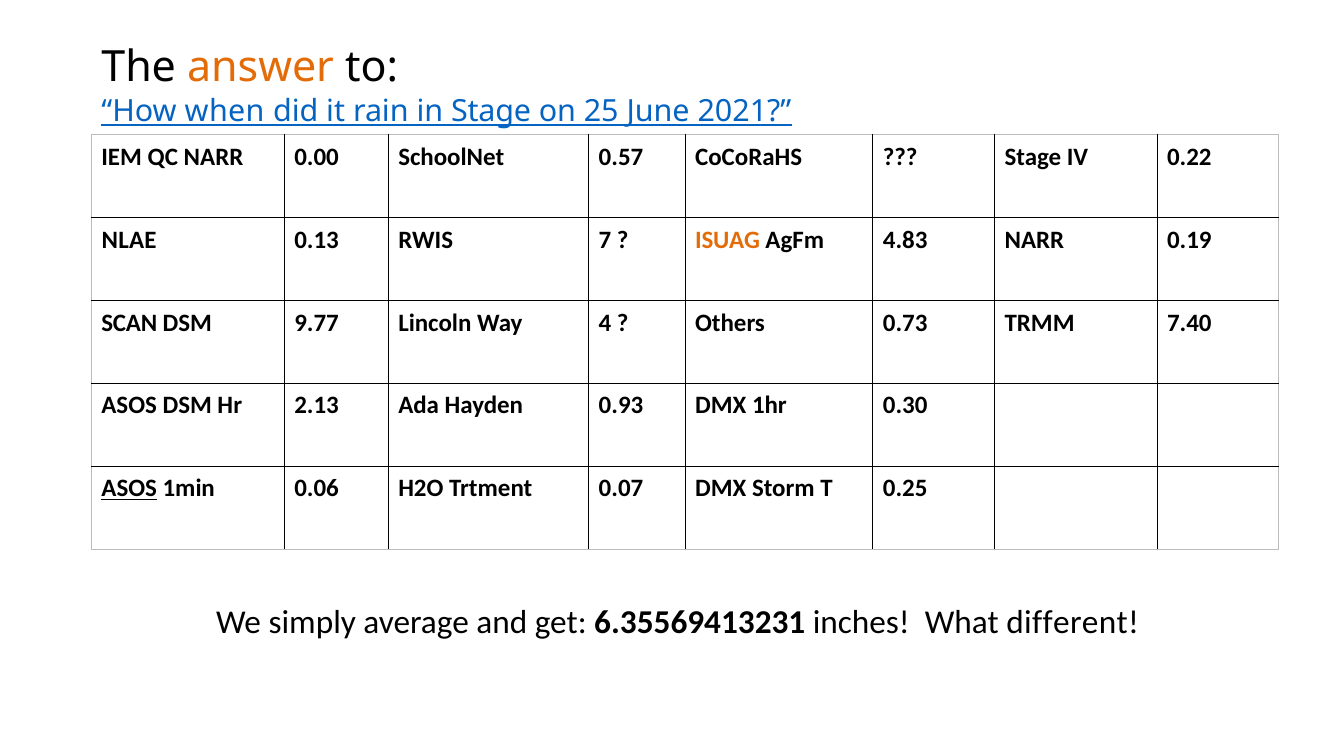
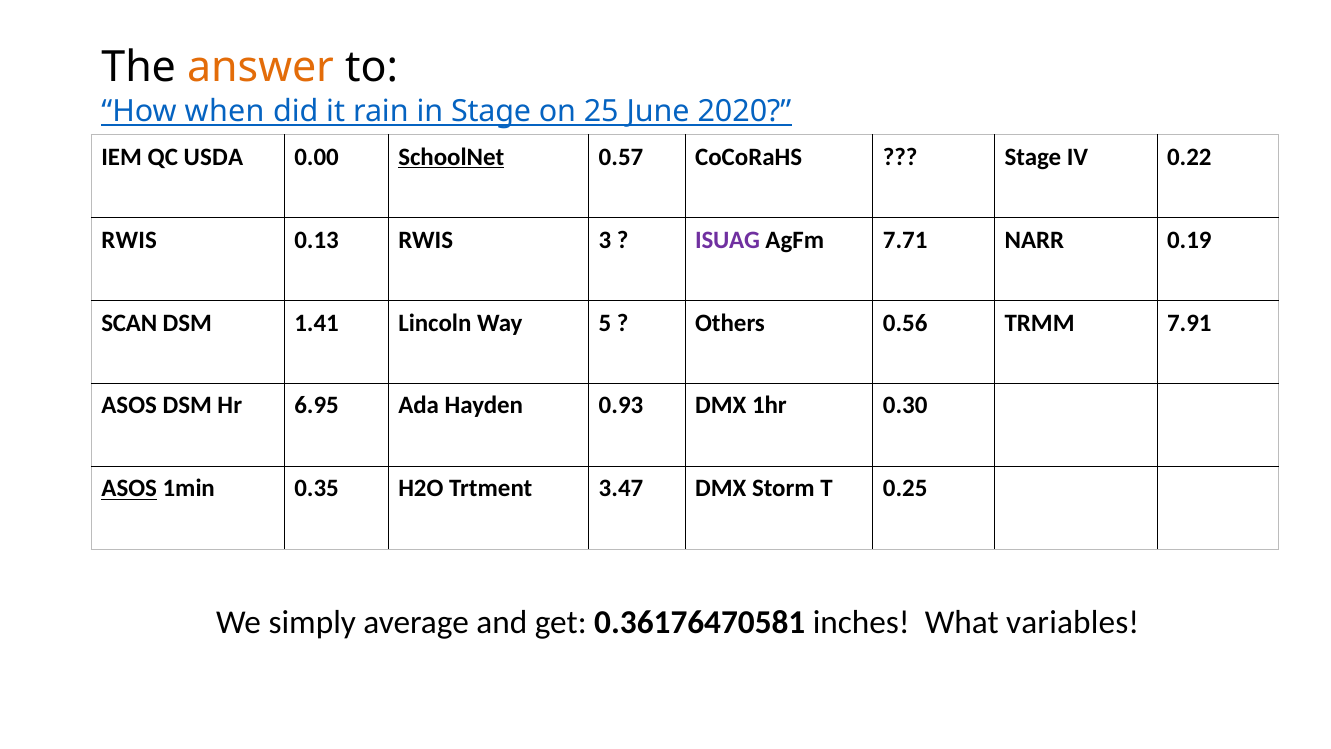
2021: 2021 -> 2020
QC NARR: NARR -> USDA
SchoolNet underline: none -> present
NLAE at (129, 240): NLAE -> RWIS
7: 7 -> 3
ISUAG colour: orange -> purple
4.83: 4.83 -> 7.71
9.77: 9.77 -> 1.41
4: 4 -> 5
0.73: 0.73 -> 0.56
7.40: 7.40 -> 7.91
2.13: 2.13 -> 6.95
0.06: 0.06 -> 0.35
0.07: 0.07 -> 3.47
6.35569413231: 6.35569413231 -> 0.36176470581
different: different -> variables
